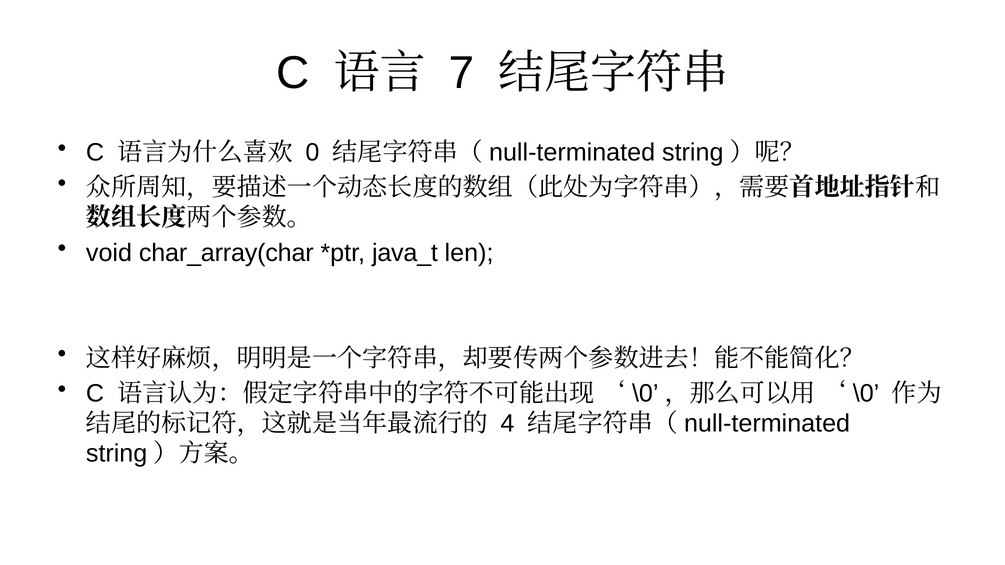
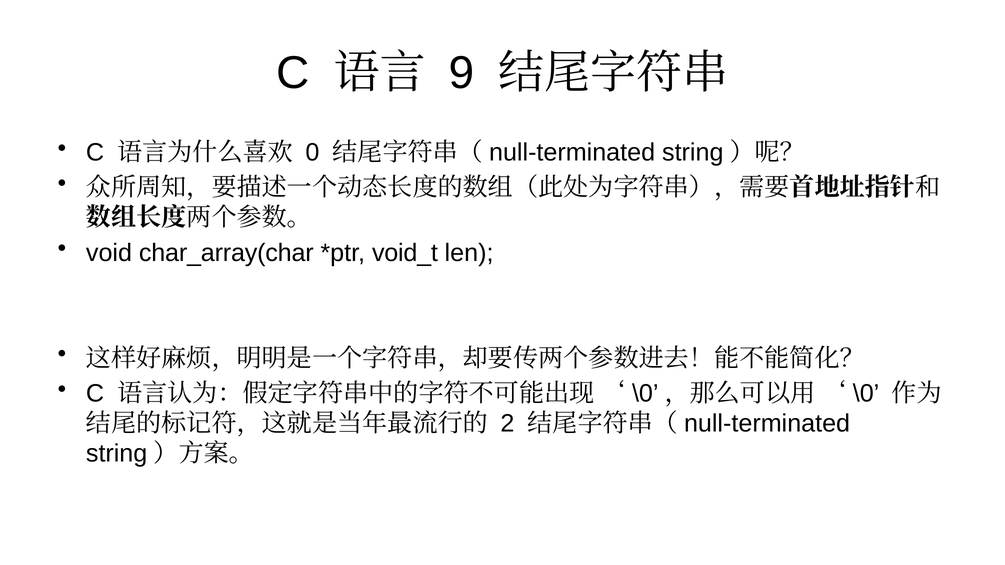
7: 7 -> 9
java_t: java_t -> void_t
4: 4 -> 2
